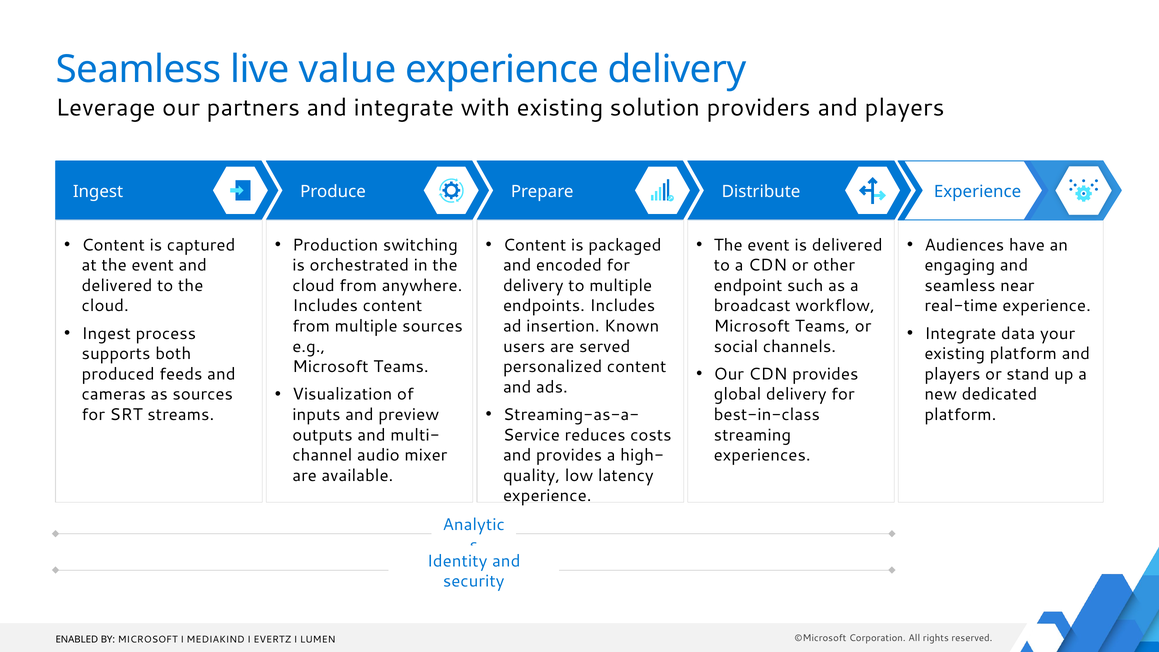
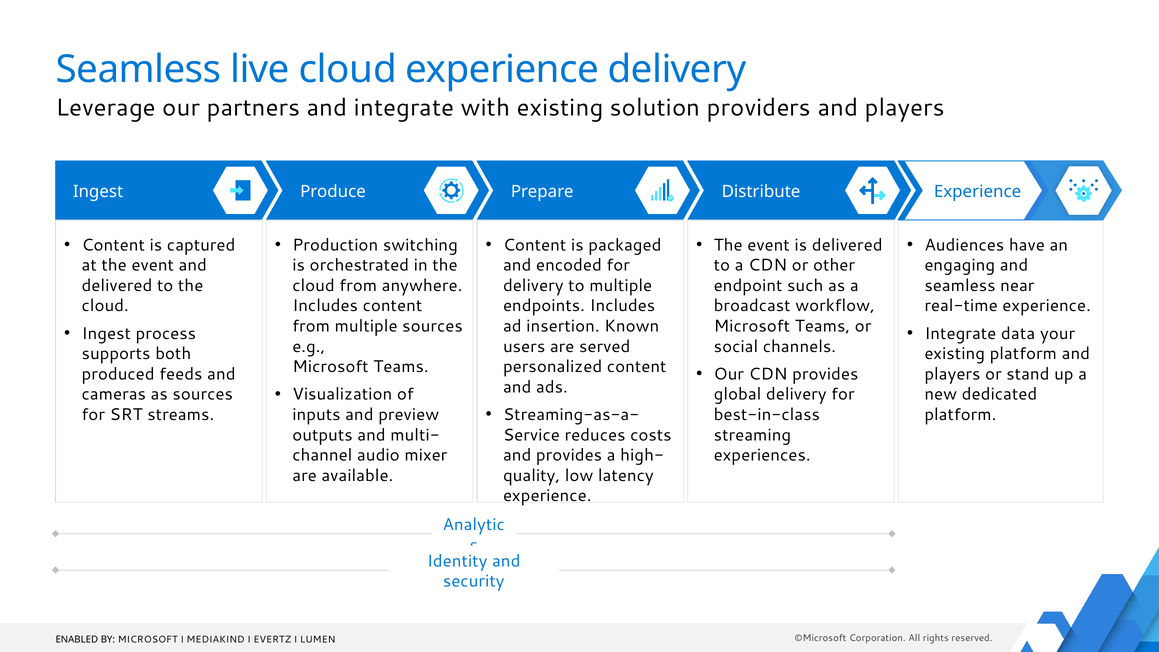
live value: value -> cloud
